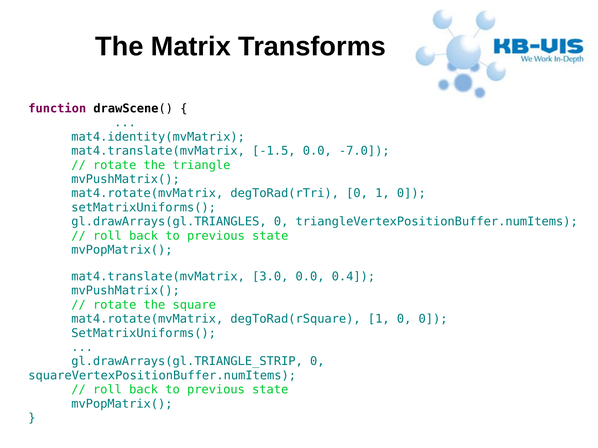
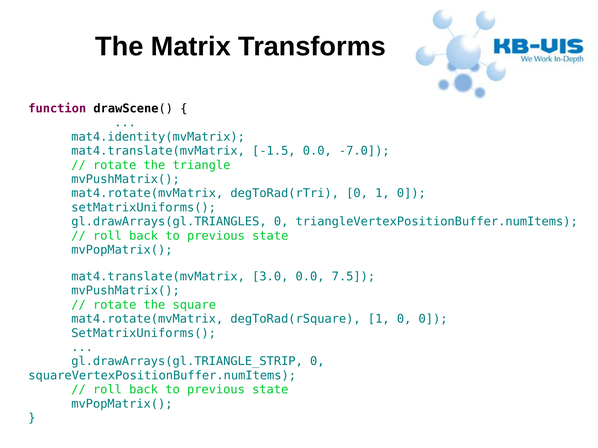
0.4: 0.4 -> 7.5
